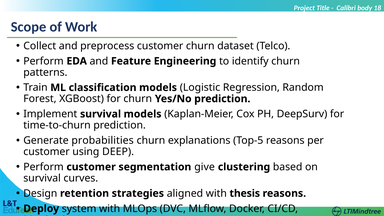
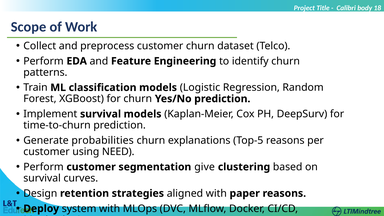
DEEP: DEEP -> NEED
thesis: thesis -> paper
